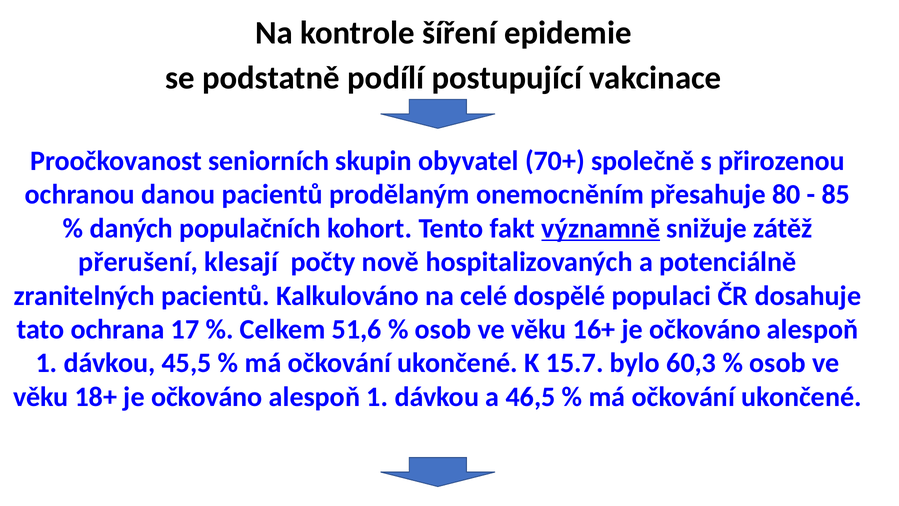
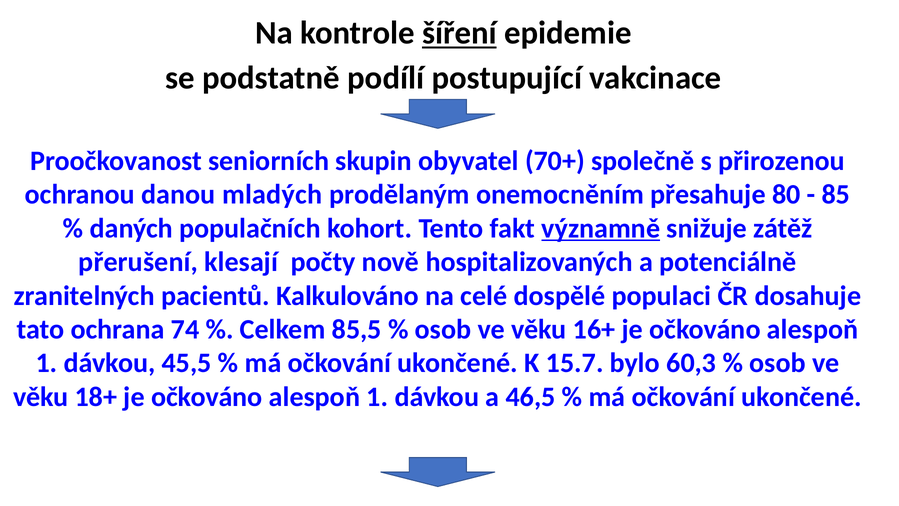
šíření underline: none -> present
danou pacientů: pacientů -> mladých
17: 17 -> 74
51,6: 51,6 -> 85,5
